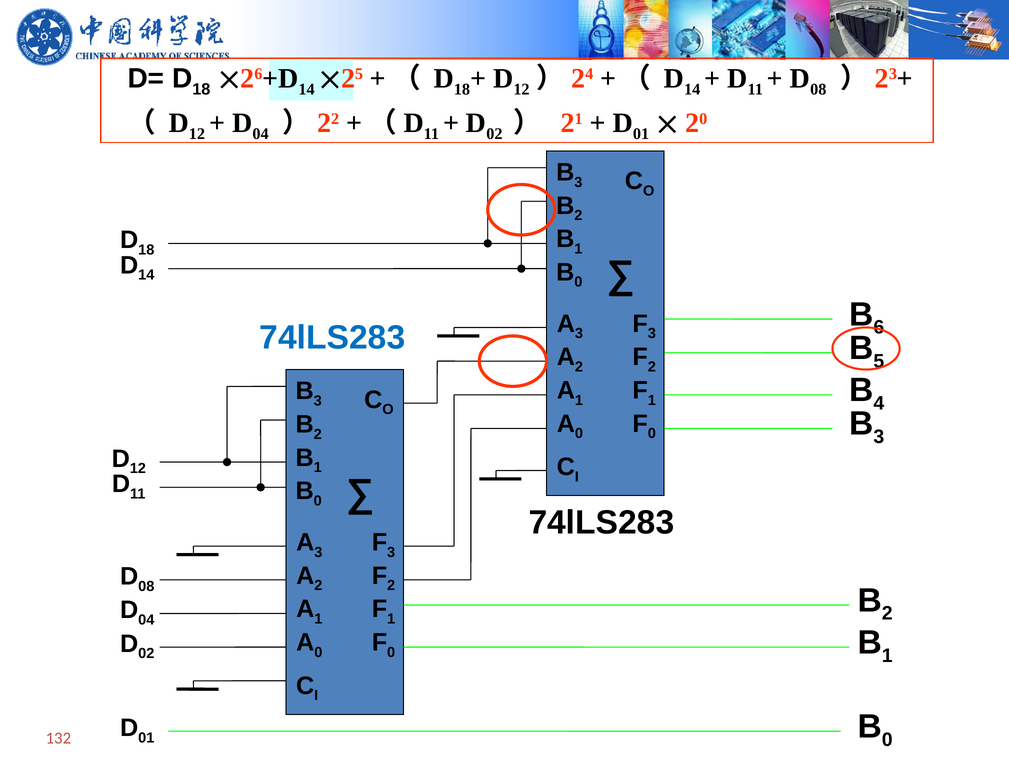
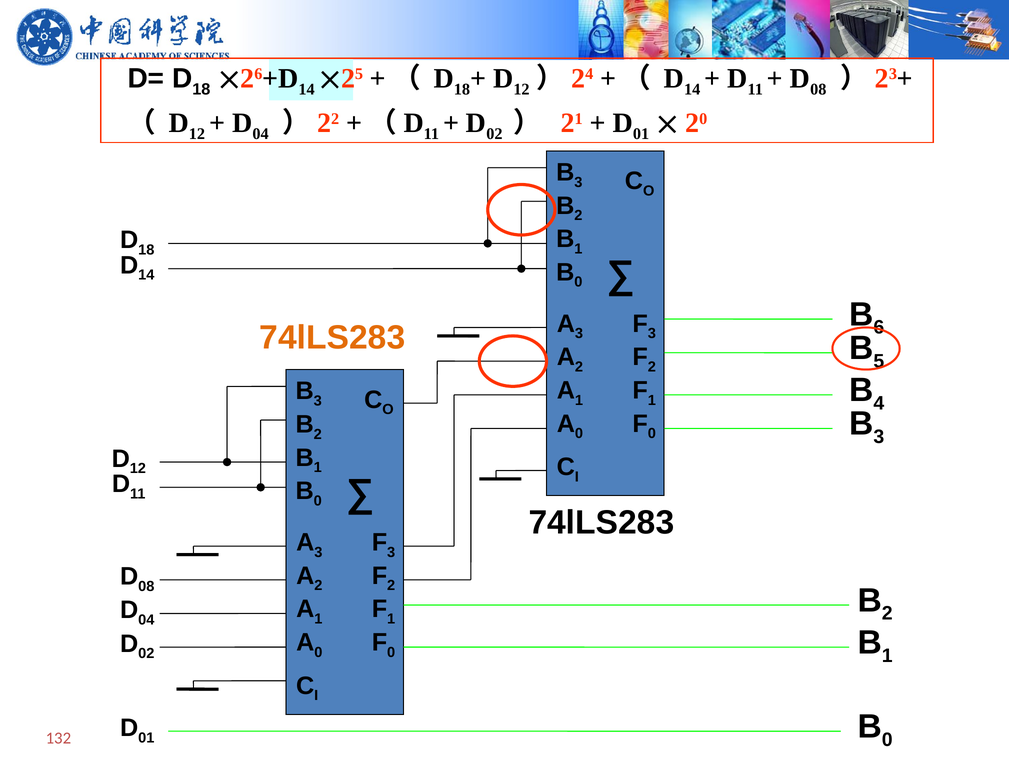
74lLS283 at (332, 337) colour: blue -> orange
